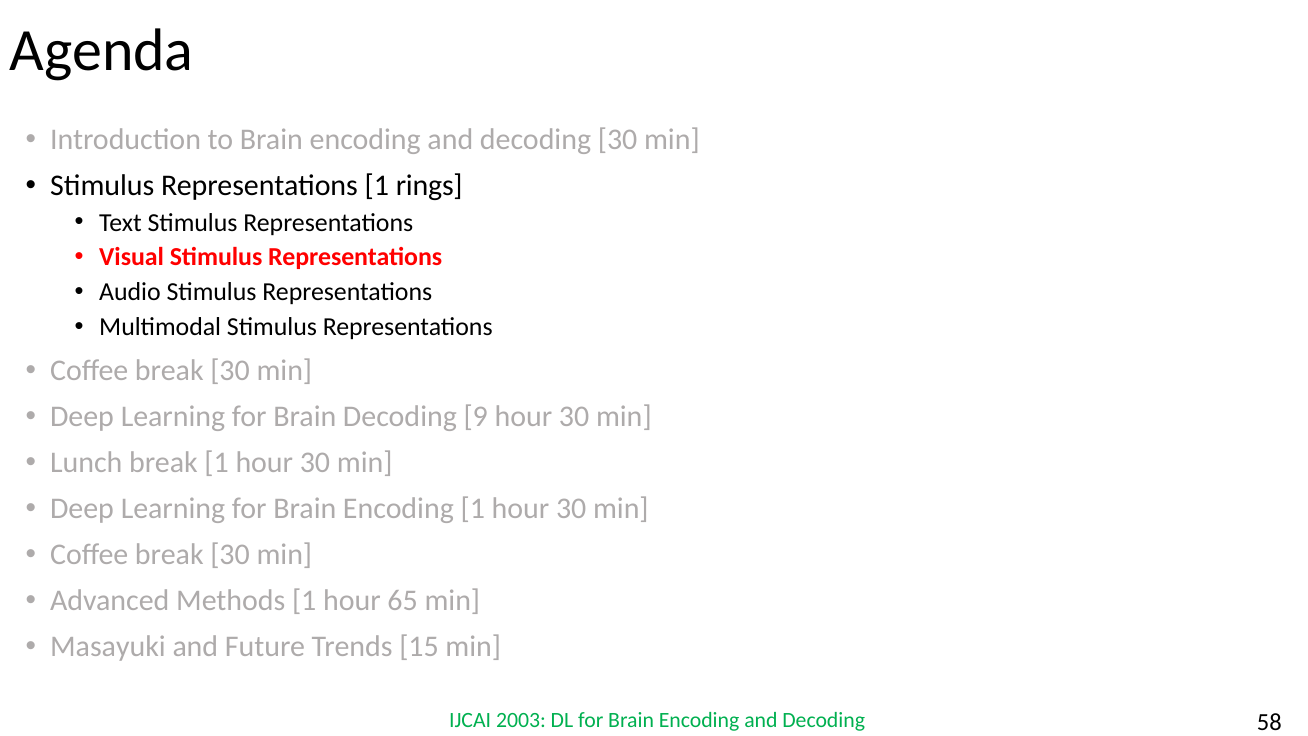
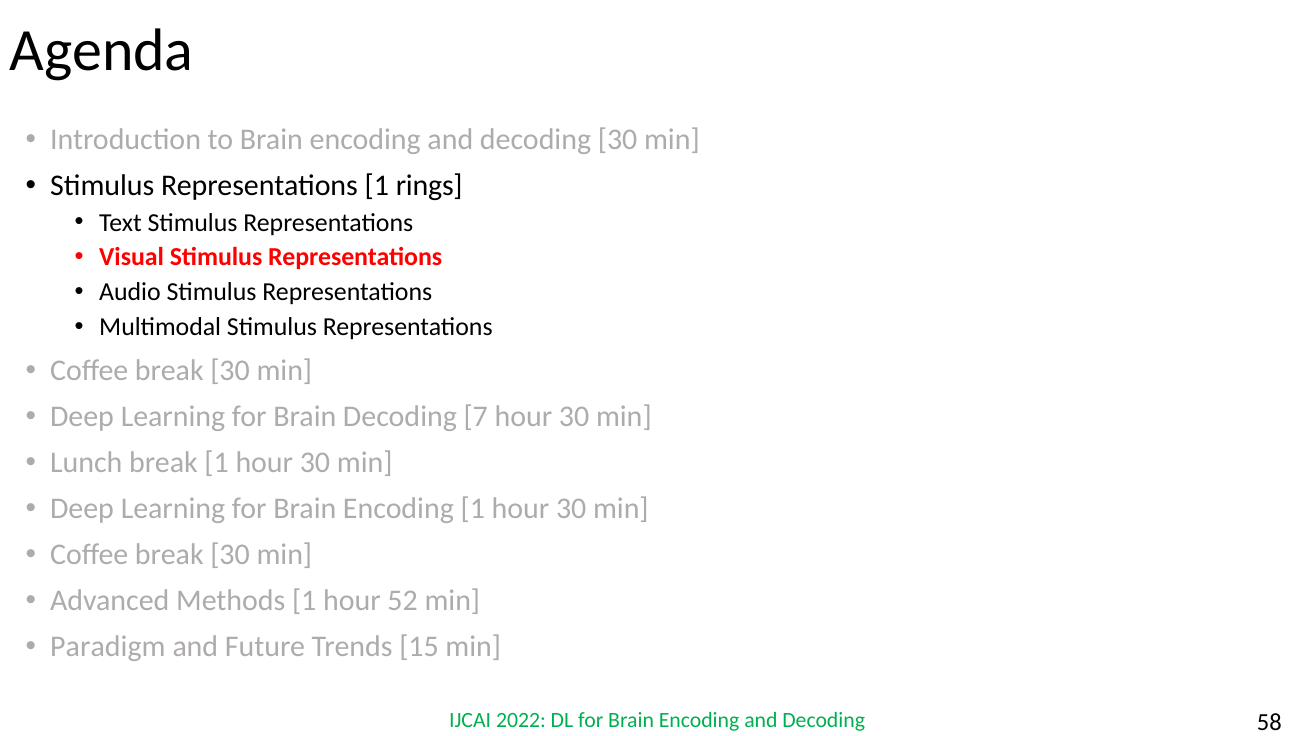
9: 9 -> 7
65: 65 -> 52
Masayuki: Masayuki -> Paradigm
2003: 2003 -> 2022
